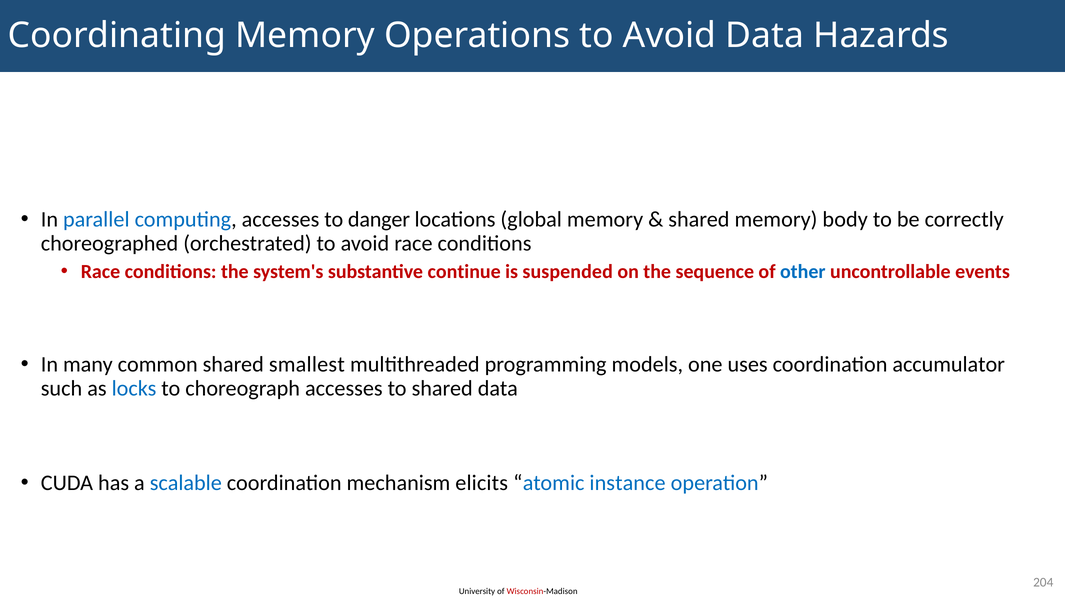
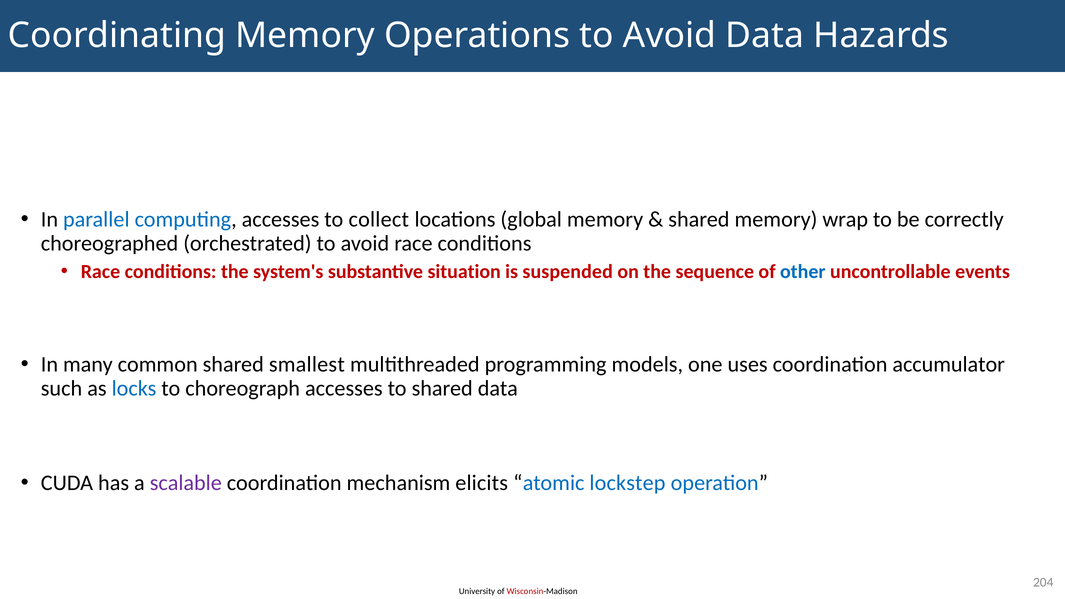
danger: danger -> collect
body: body -> wrap
continue: continue -> situation
scalable colour: blue -> purple
instance: instance -> lockstep
